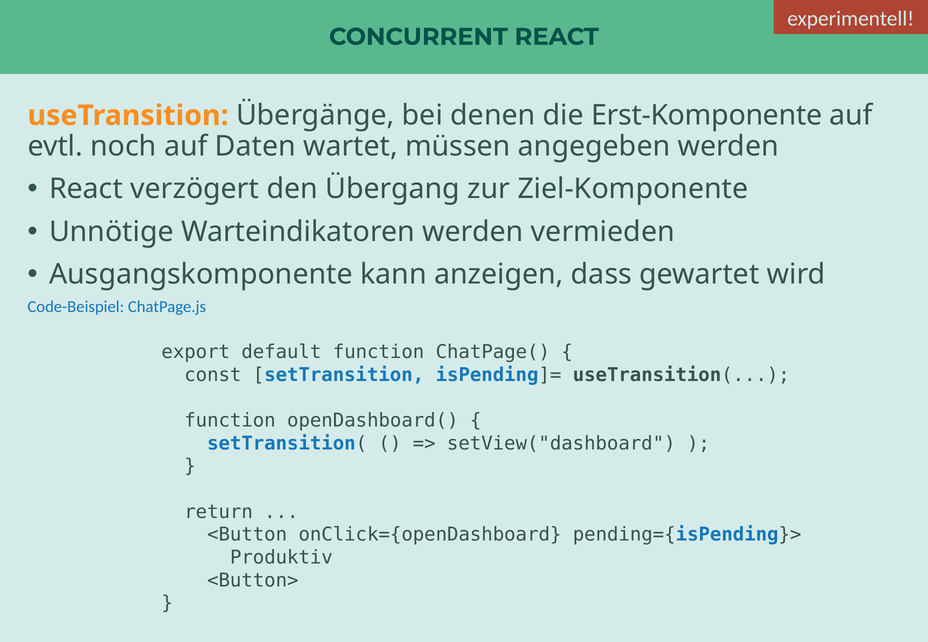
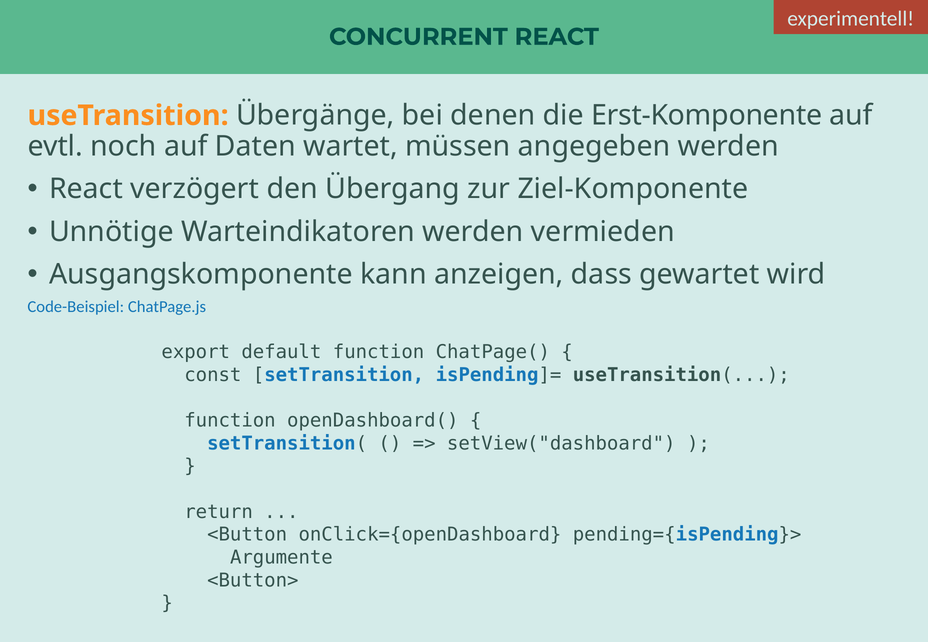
Produktiv: Produktiv -> Argumente
